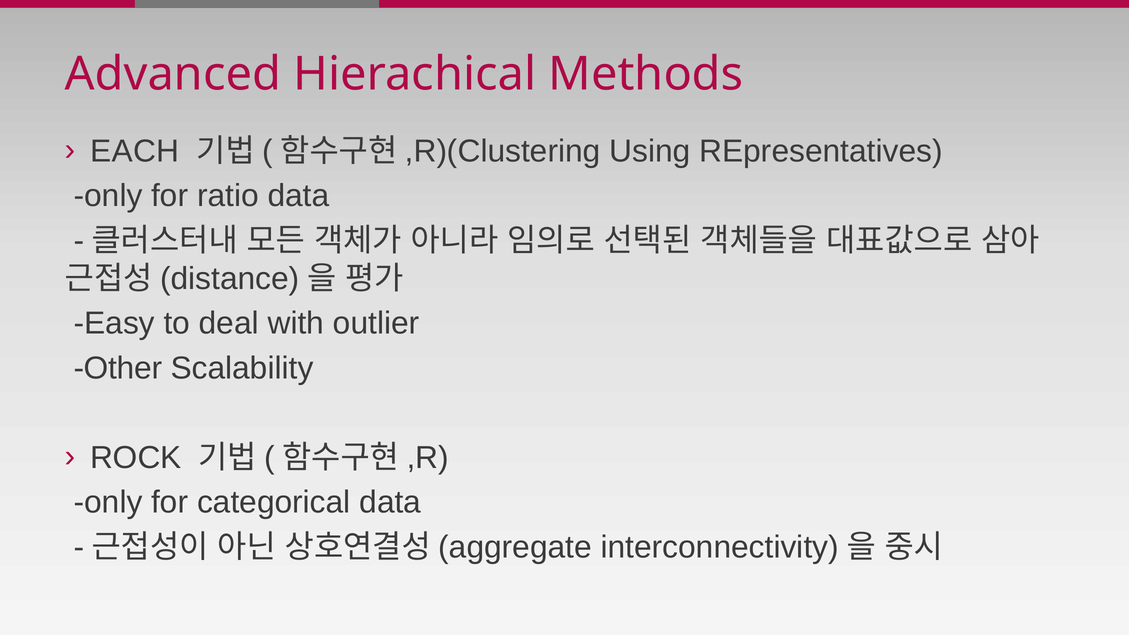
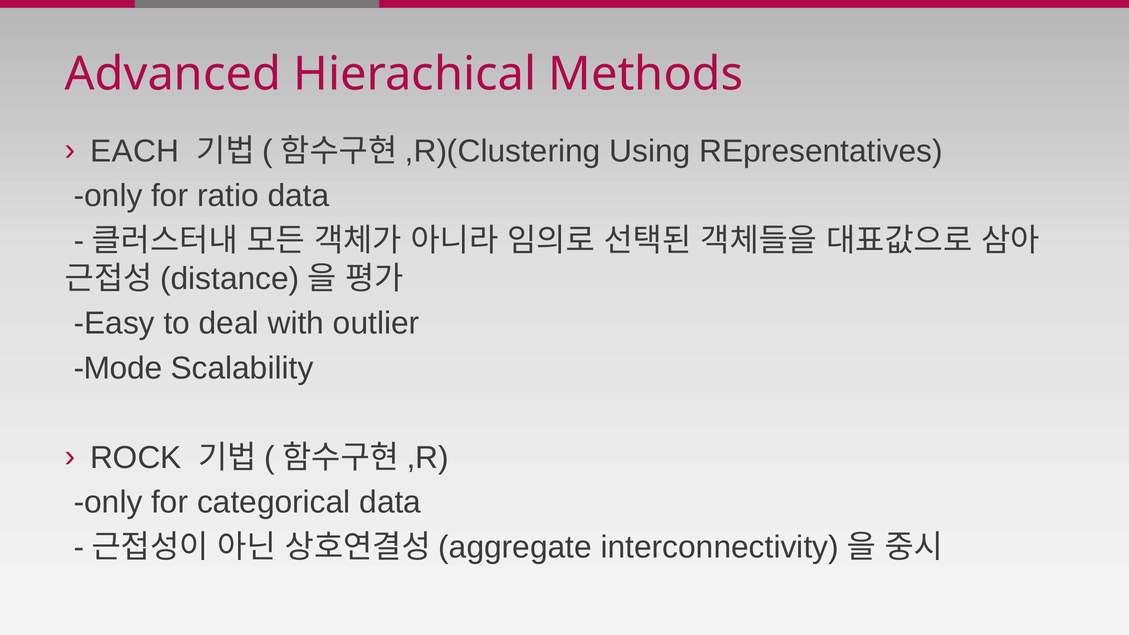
Other: Other -> Mode
